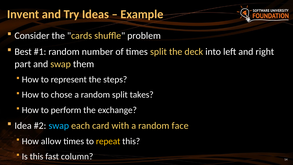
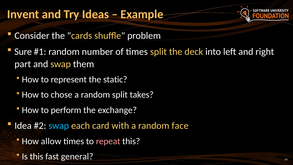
Best: Best -> Sure
steps: steps -> static
repeat colour: yellow -> pink
column: column -> general
